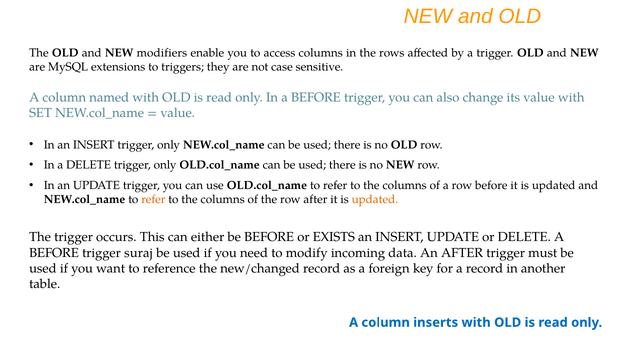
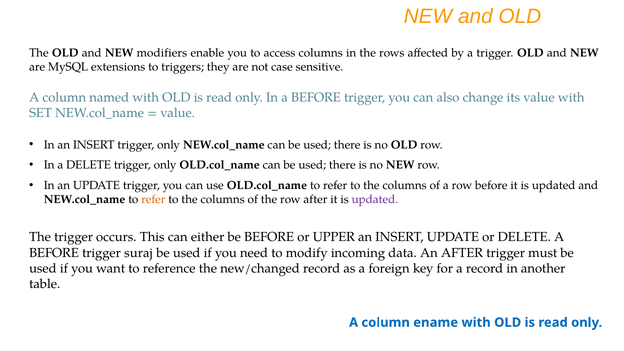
updated at (375, 199) colour: orange -> purple
EXISTS: EXISTS -> UPPER
inserts: inserts -> ename
